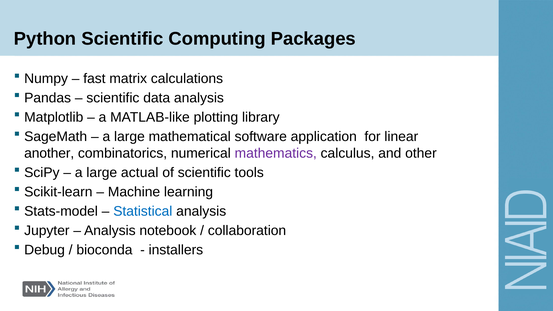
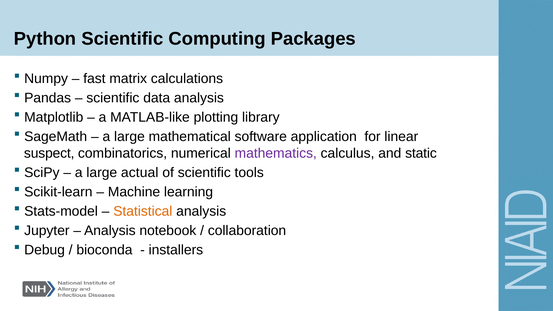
another: another -> suspect
other: other -> static
Statistical colour: blue -> orange
